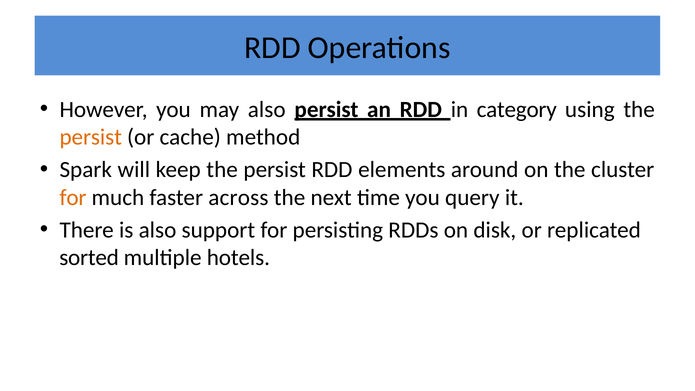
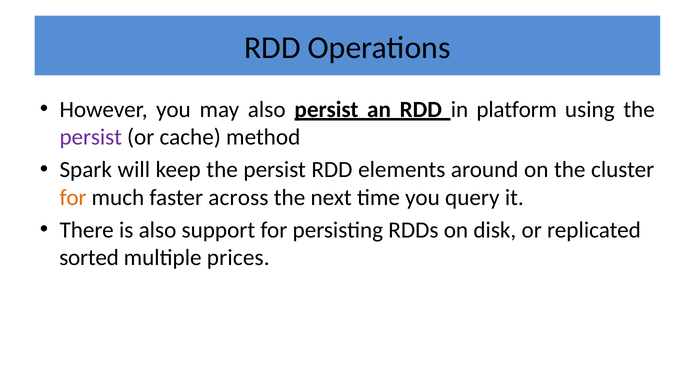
category: category -> platform
persist at (91, 137) colour: orange -> purple
hotels: hotels -> prices
